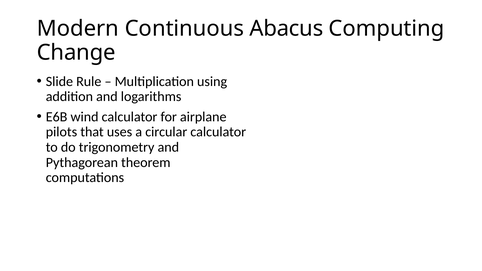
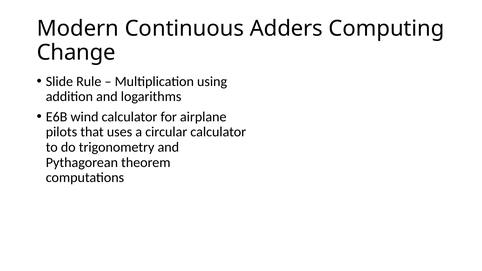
Abacus: Abacus -> Adders
